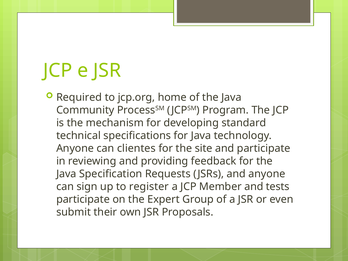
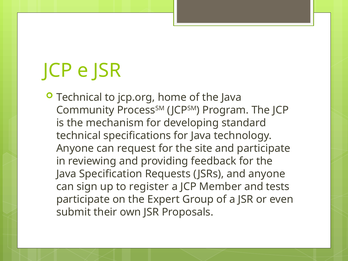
Required at (79, 97): Required -> Technical
clientes: clientes -> request
